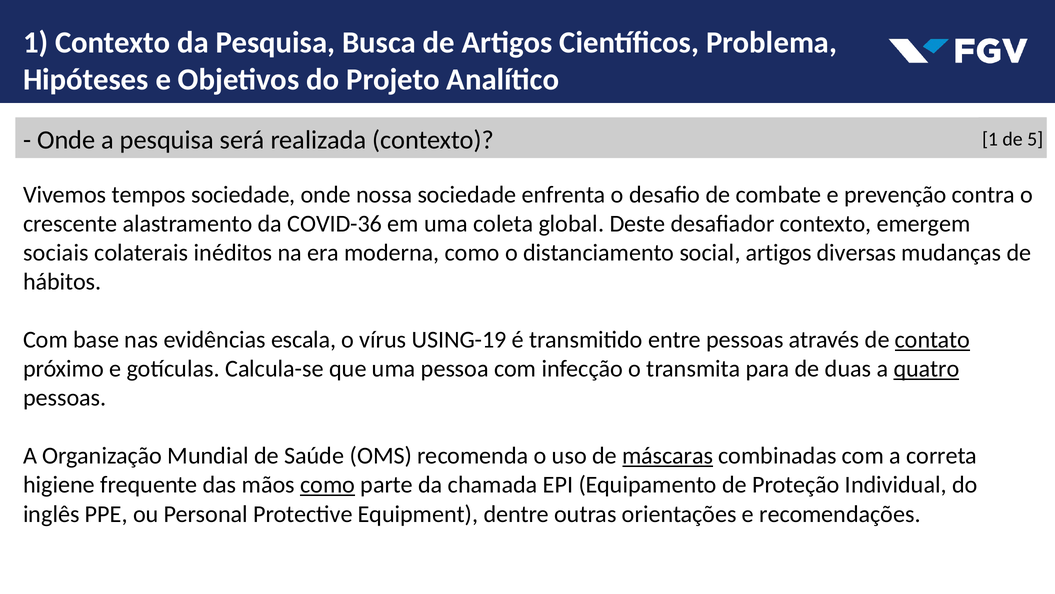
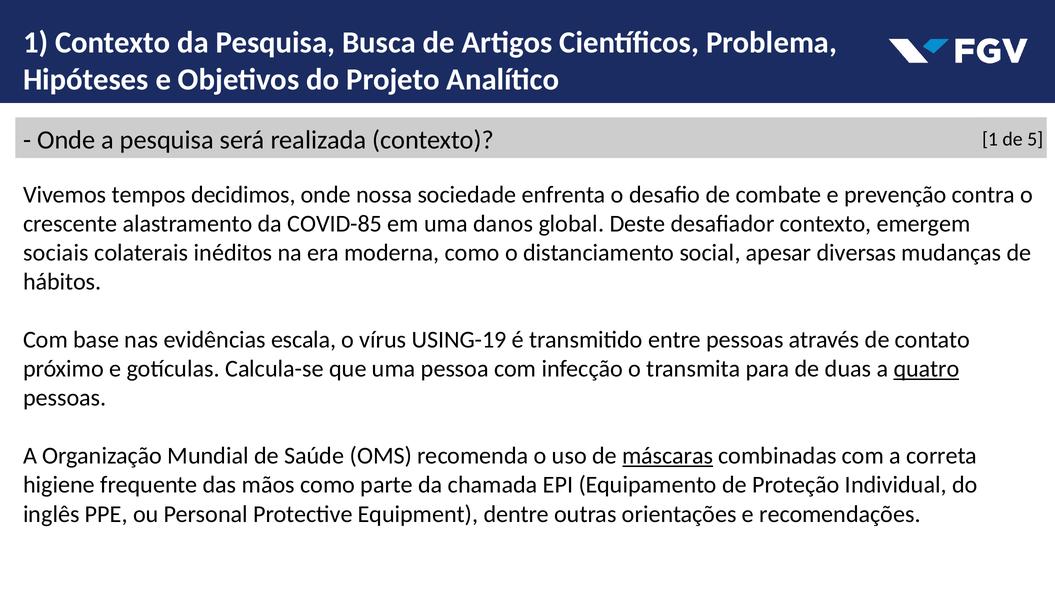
tempos sociedade: sociedade -> decidimos
COVID-36: COVID-36 -> COVID-85
coleta: coleta -> danos
social artigos: artigos -> apesar
contato underline: present -> none
como at (328, 485) underline: present -> none
